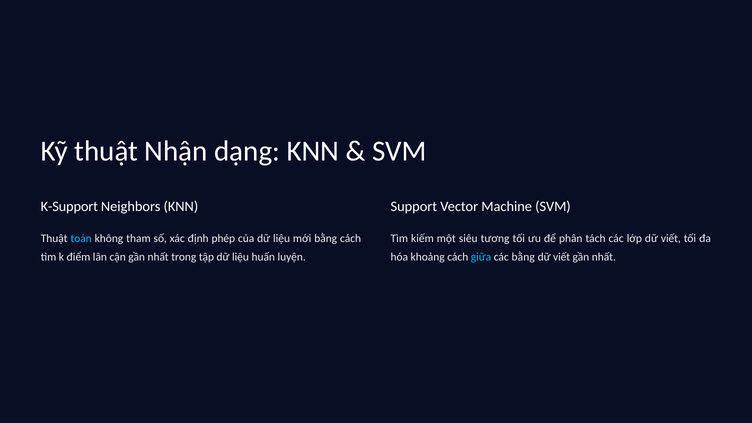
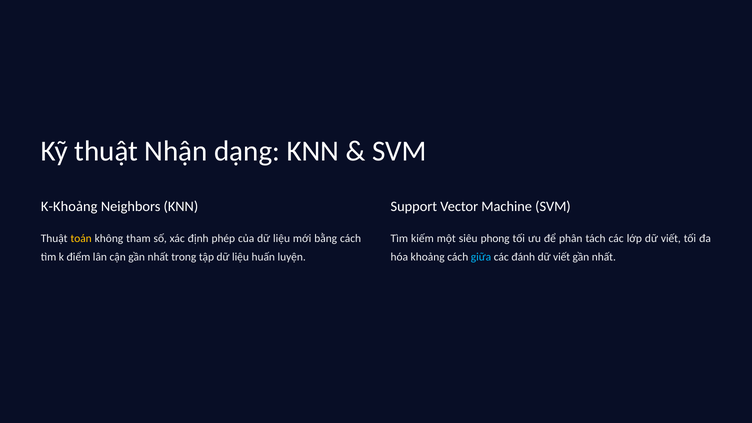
K-Support: K-Support -> K-Khoảng
toán colour: light blue -> yellow
tương: tương -> phong
các bằng: bằng -> đánh
